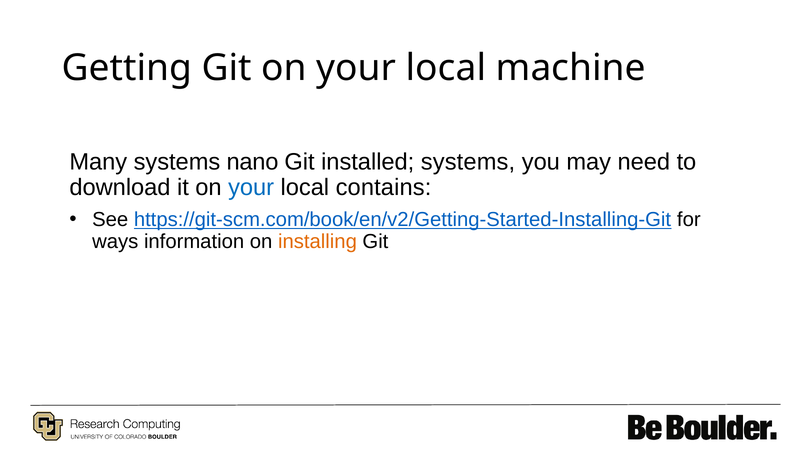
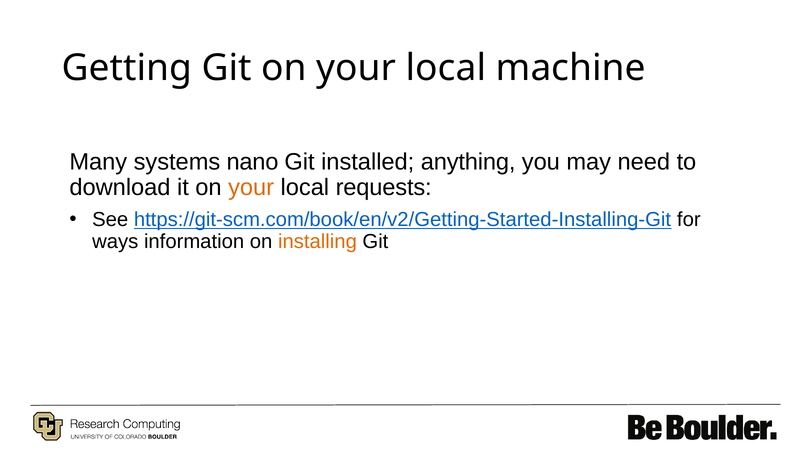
installed systems: systems -> anything
your at (251, 187) colour: blue -> orange
contains: contains -> requests
